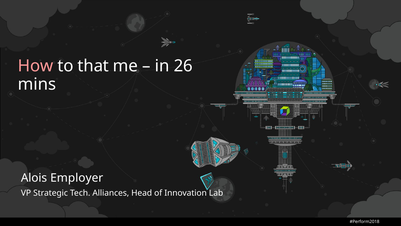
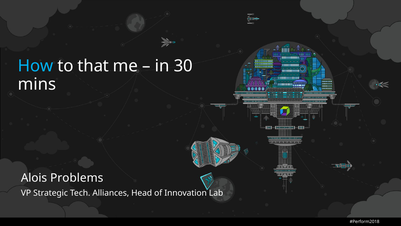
How colour: pink -> light blue
26: 26 -> 30
Employer: Employer -> Problems
